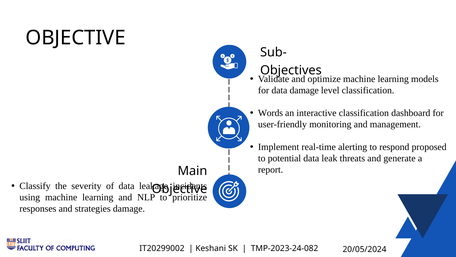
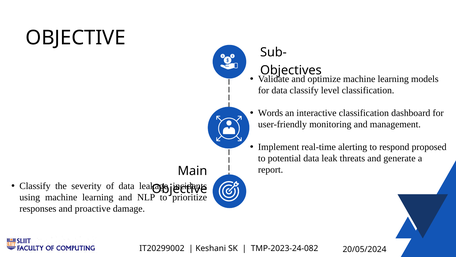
data damage: damage -> classify
strategies: strategies -> proactive
